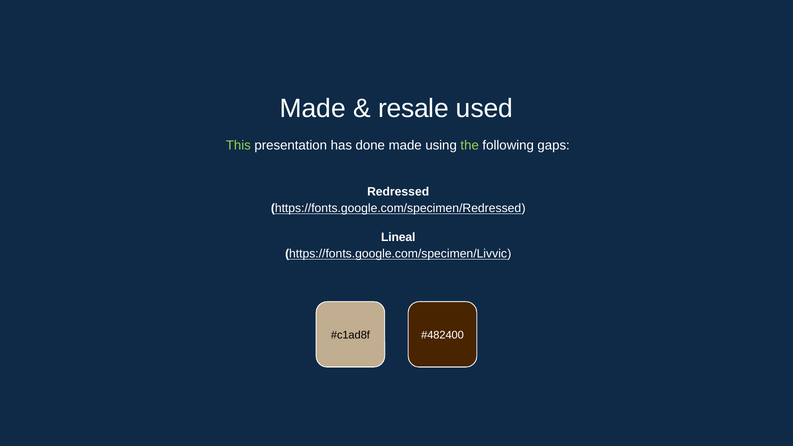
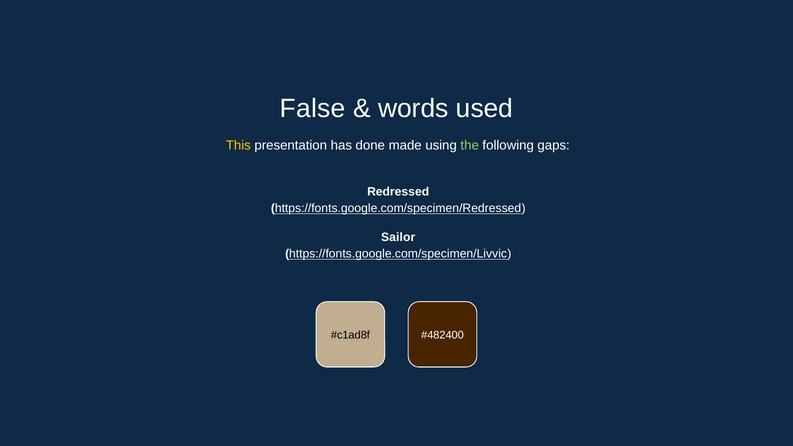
Made at (313, 108): Made -> False
resale: resale -> words
This colour: light green -> yellow
Lineal: Lineal -> Sailor
